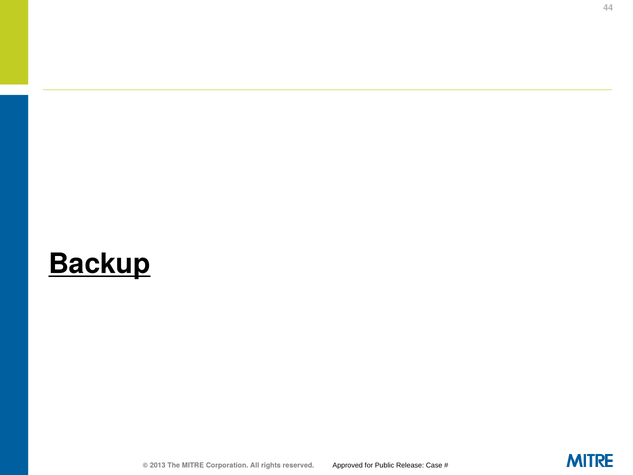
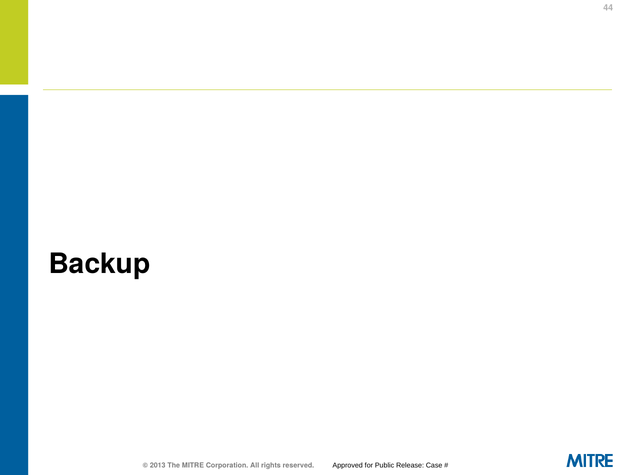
Backup underline: present -> none
